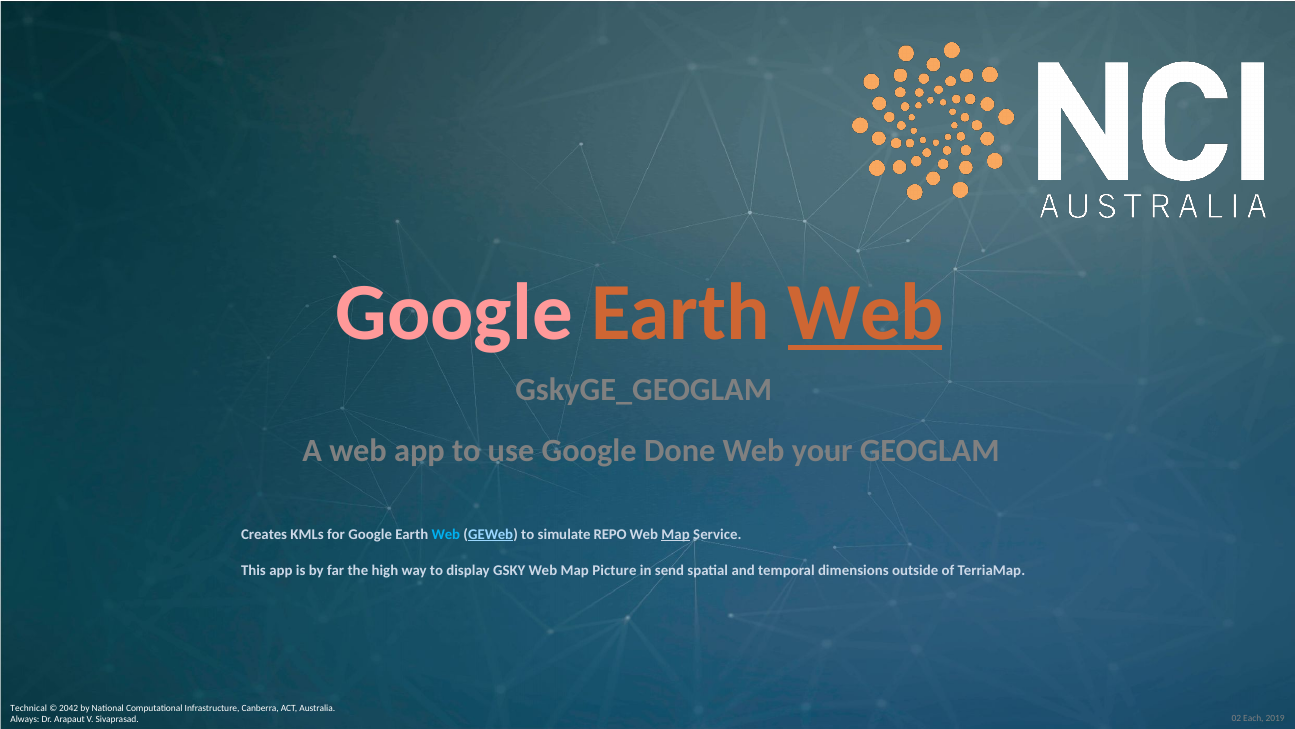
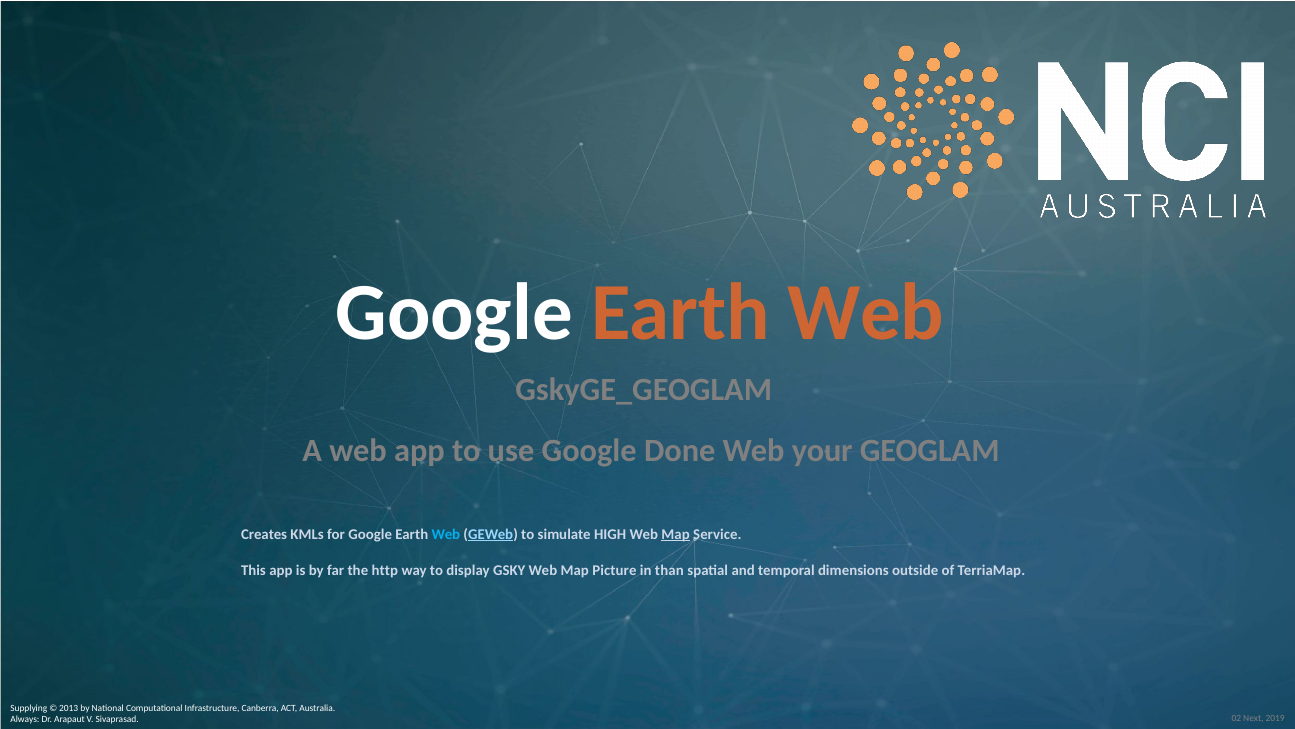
Google at (454, 312) colour: pink -> white
Web at (866, 312) underline: present -> none
REPO: REPO -> HIGH
high: high -> http
send: send -> than
Technical: Technical -> Supplying
2042: 2042 -> 2013
Each: Each -> Next
